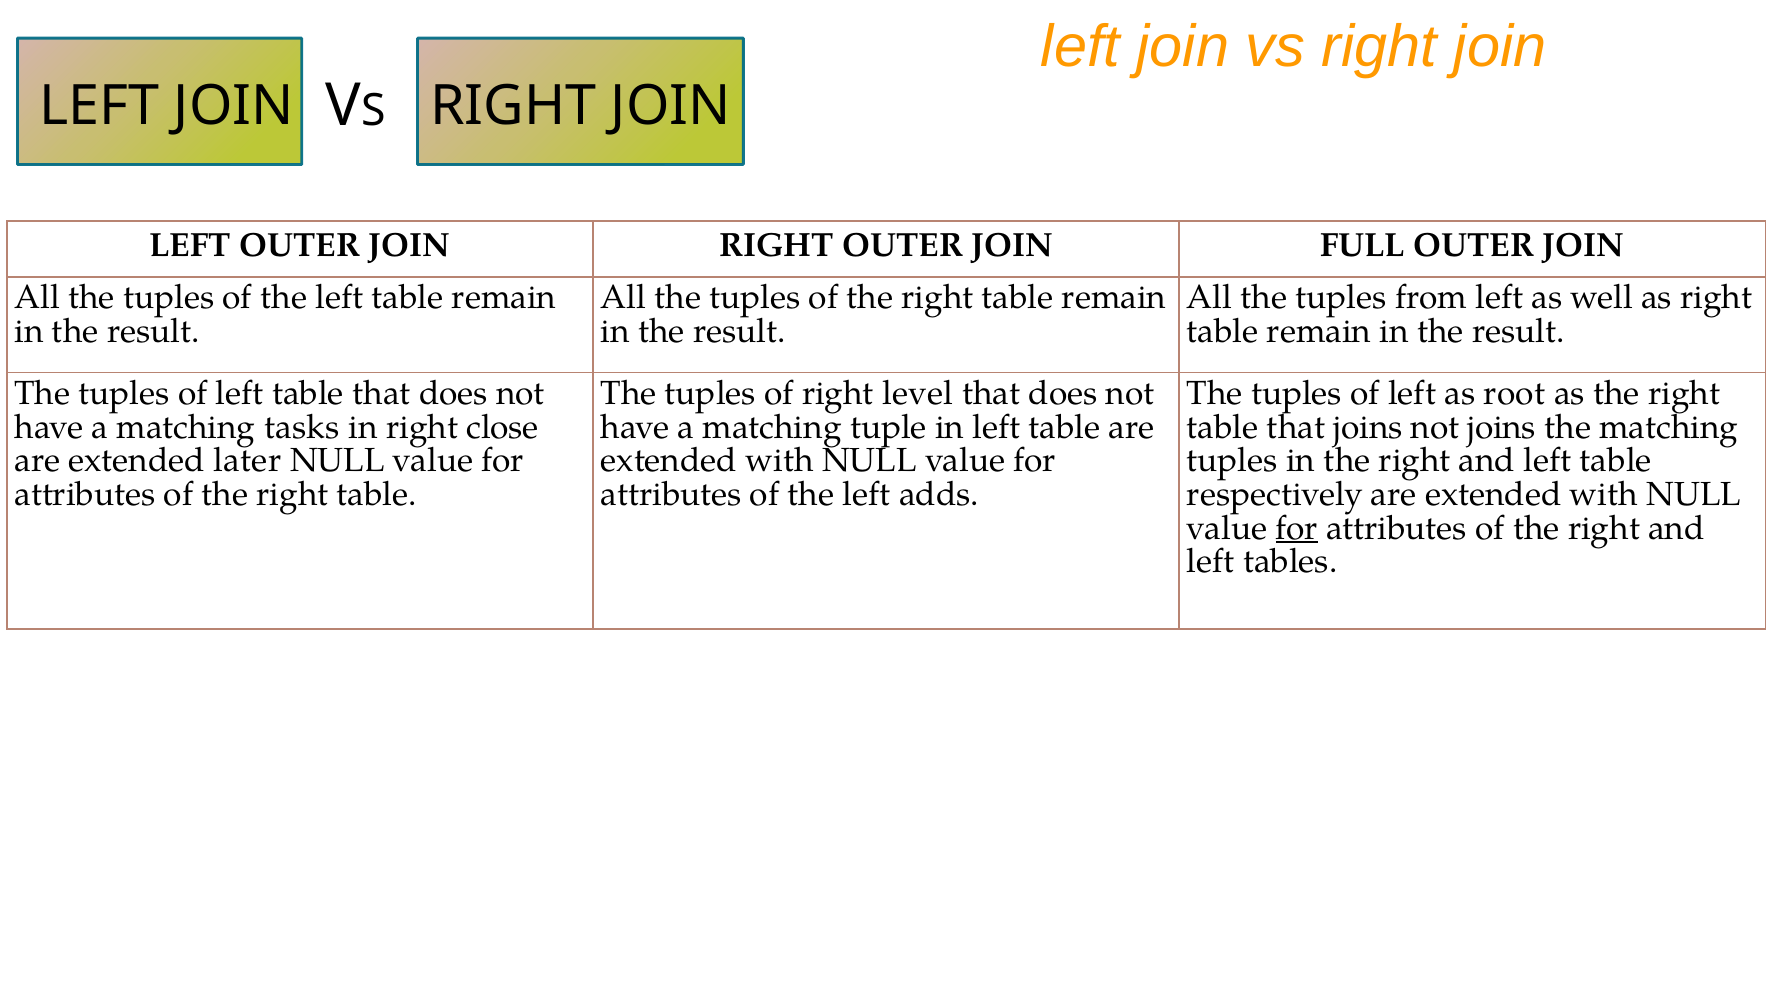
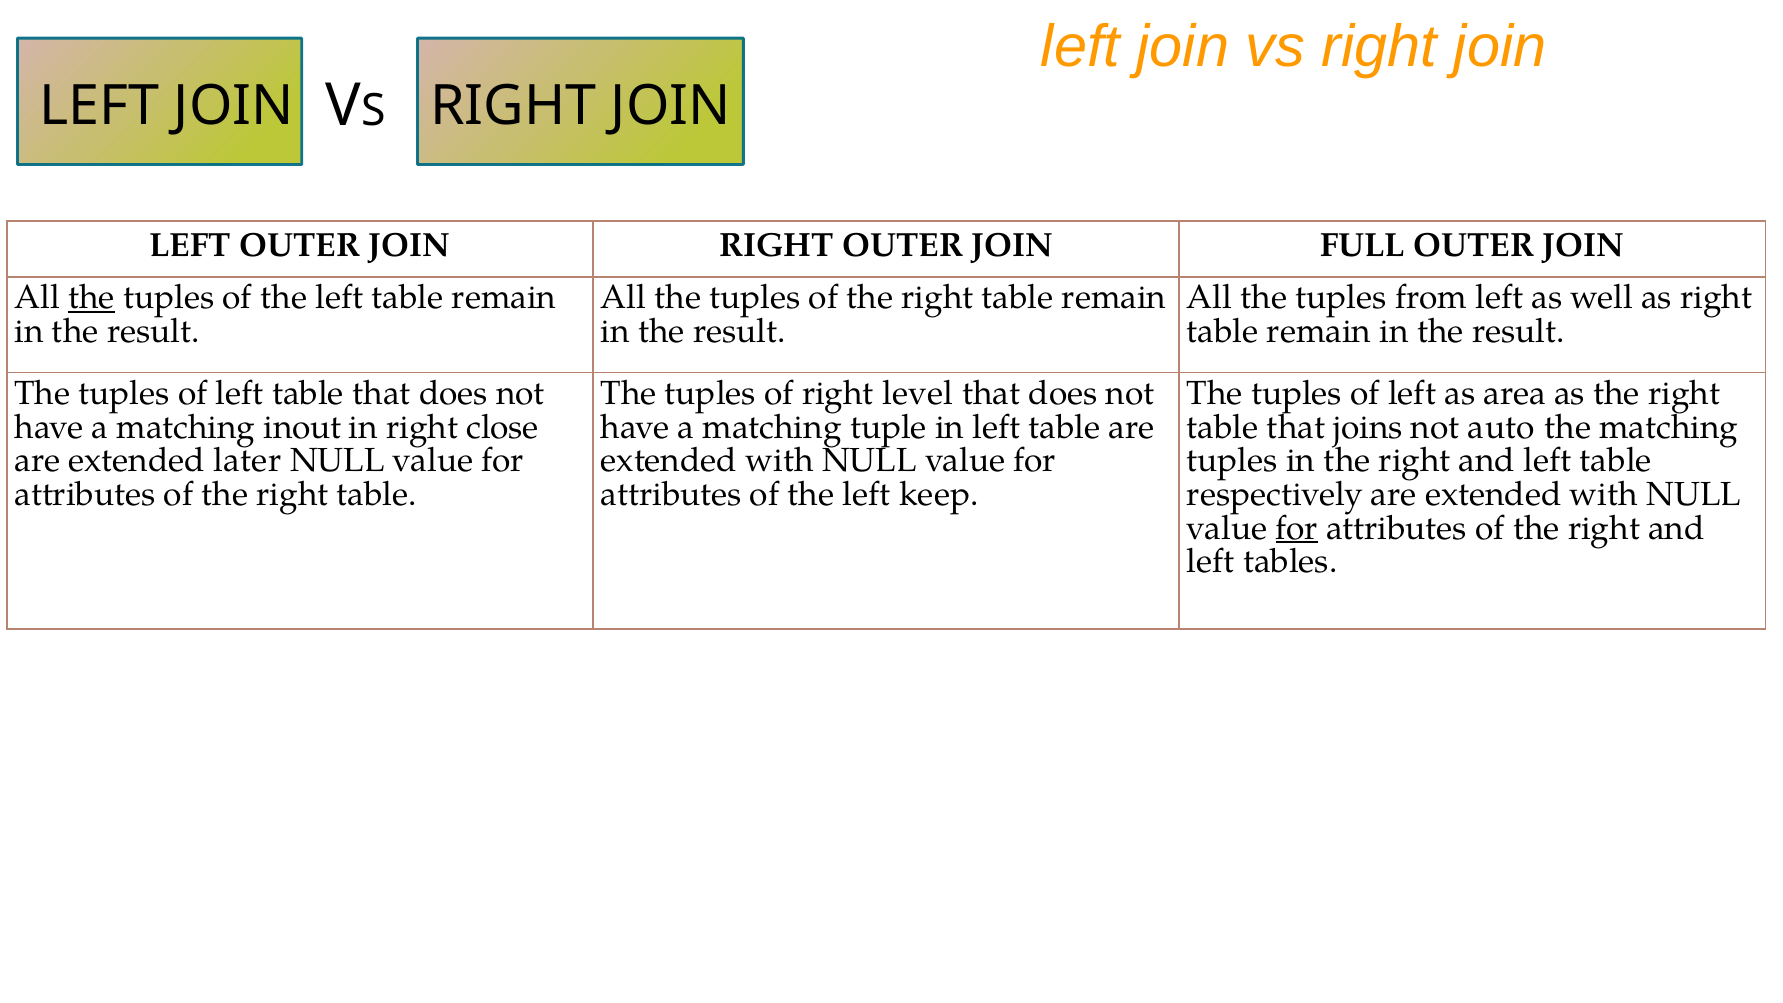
the at (92, 298) underline: none -> present
root: root -> area
tasks: tasks -> inout
not joins: joins -> auto
adds: adds -> keep
